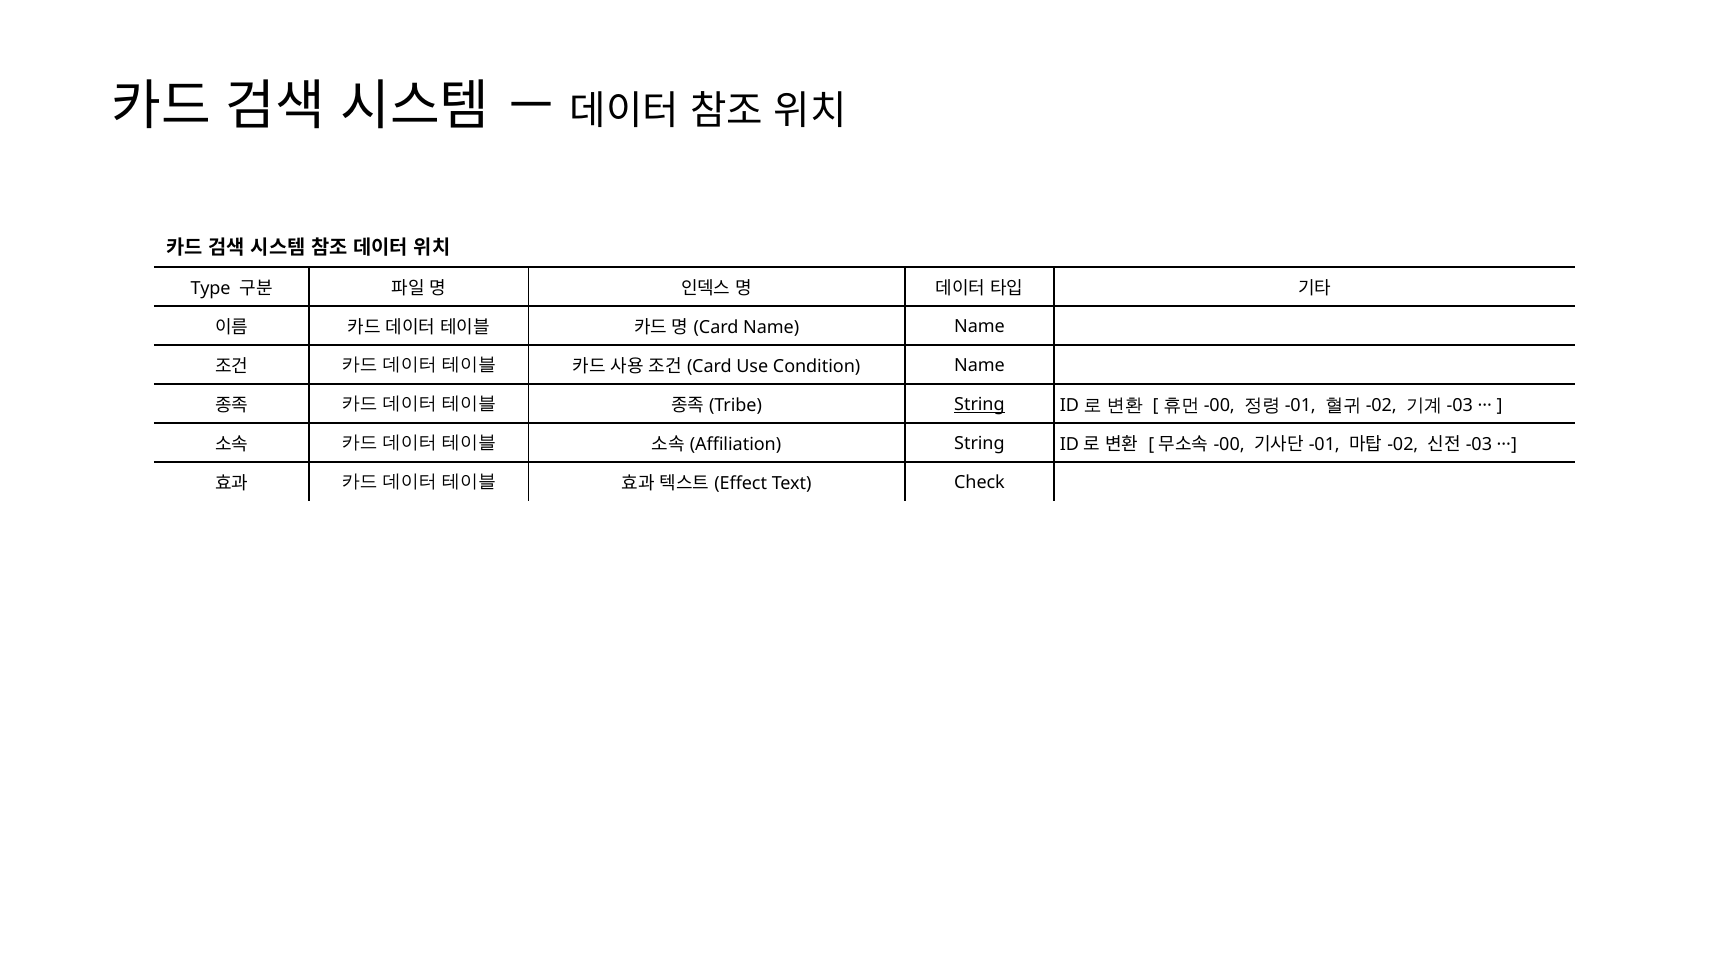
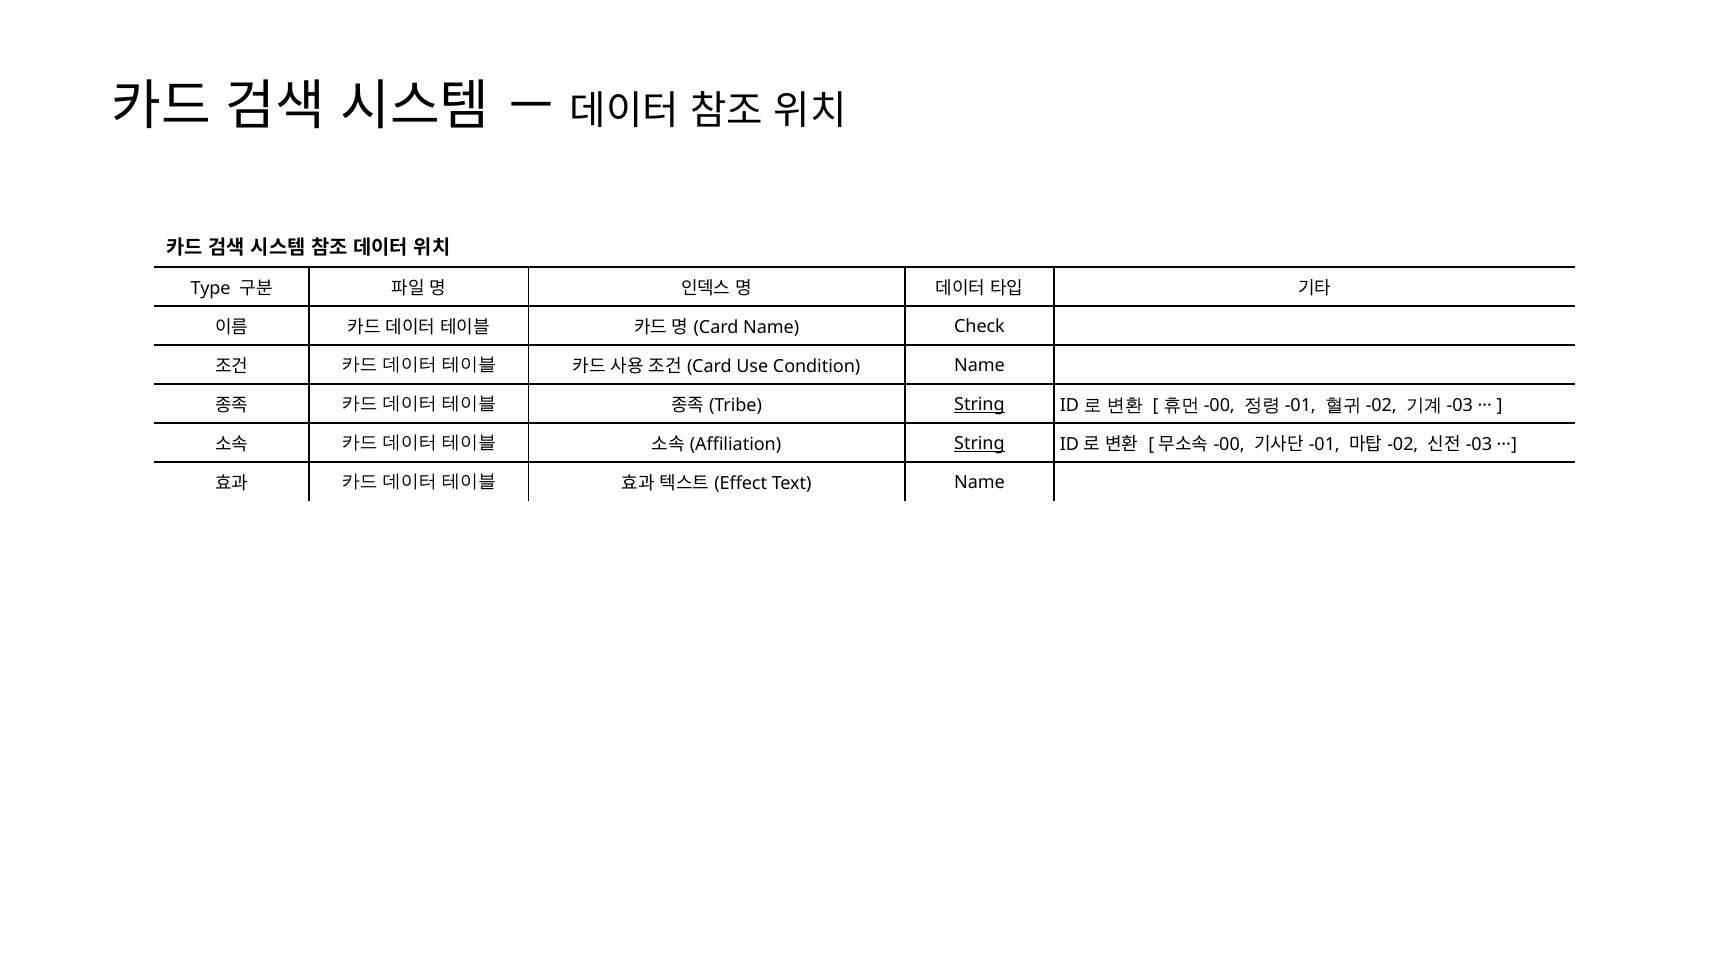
Name Name: Name -> Check
String at (979, 443) underline: none -> present
Text Check: Check -> Name
